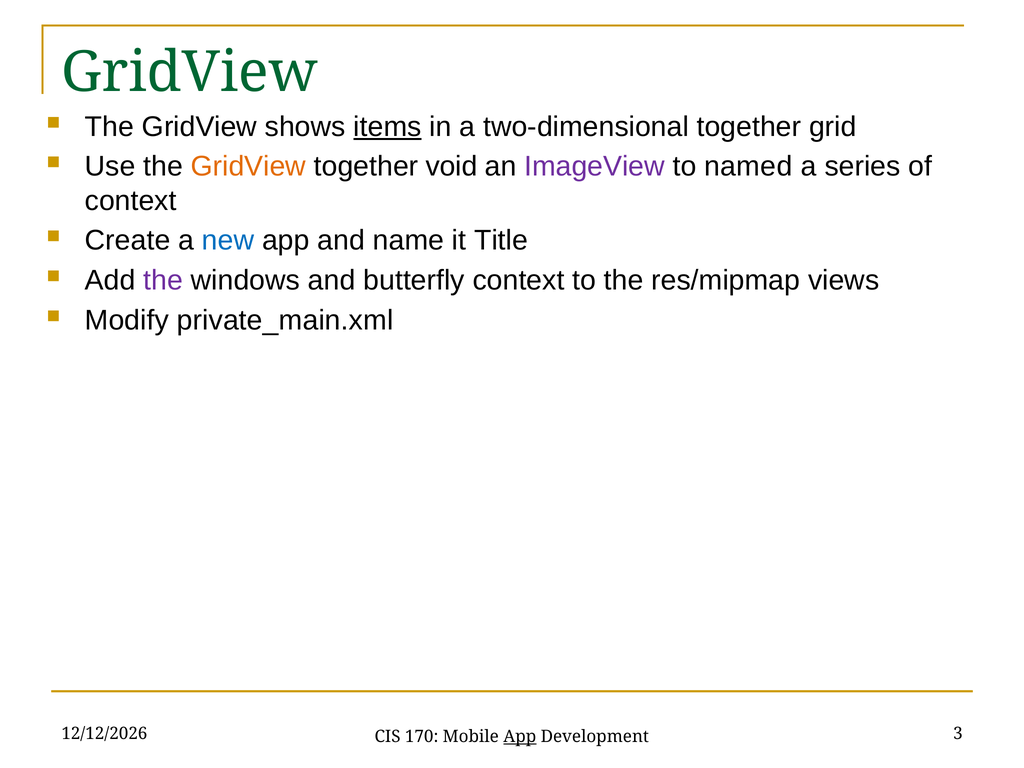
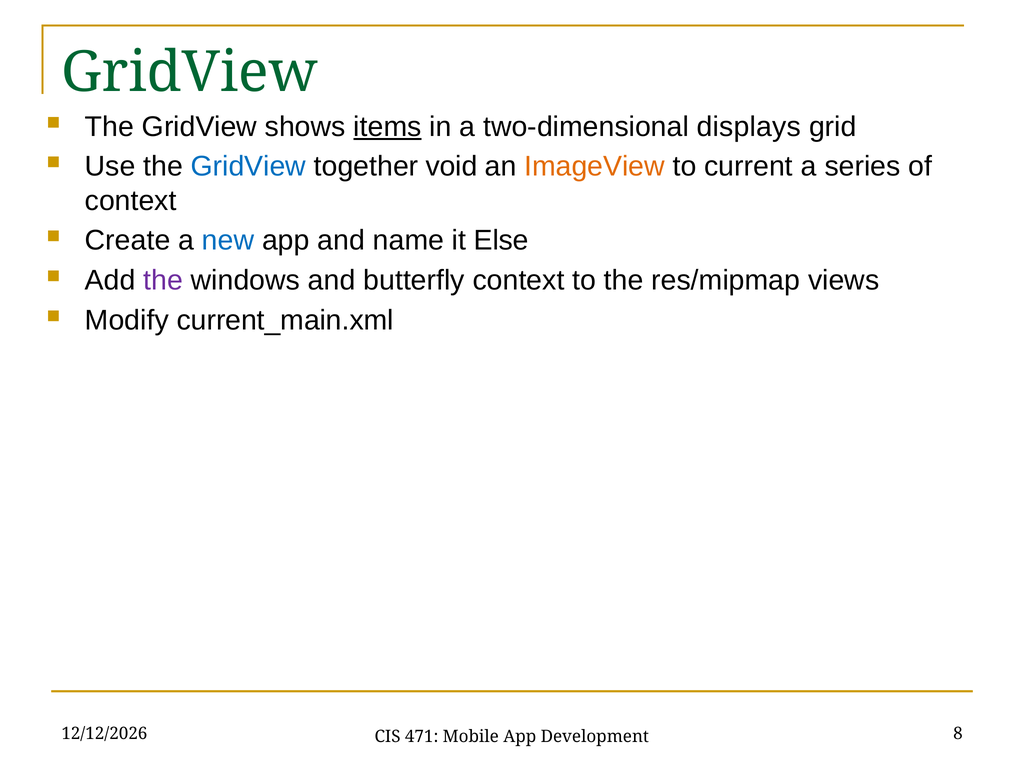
two-dimensional together: together -> displays
GridView at (248, 167) colour: orange -> blue
ImageView colour: purple -> orange
named: named -> current
Title: Title -> Else
private_main.xml: private_main.xml -> current_main.xml
170: 170 -> 471
App at (520, 737) underline: present -> none
3: 3 -> 8
